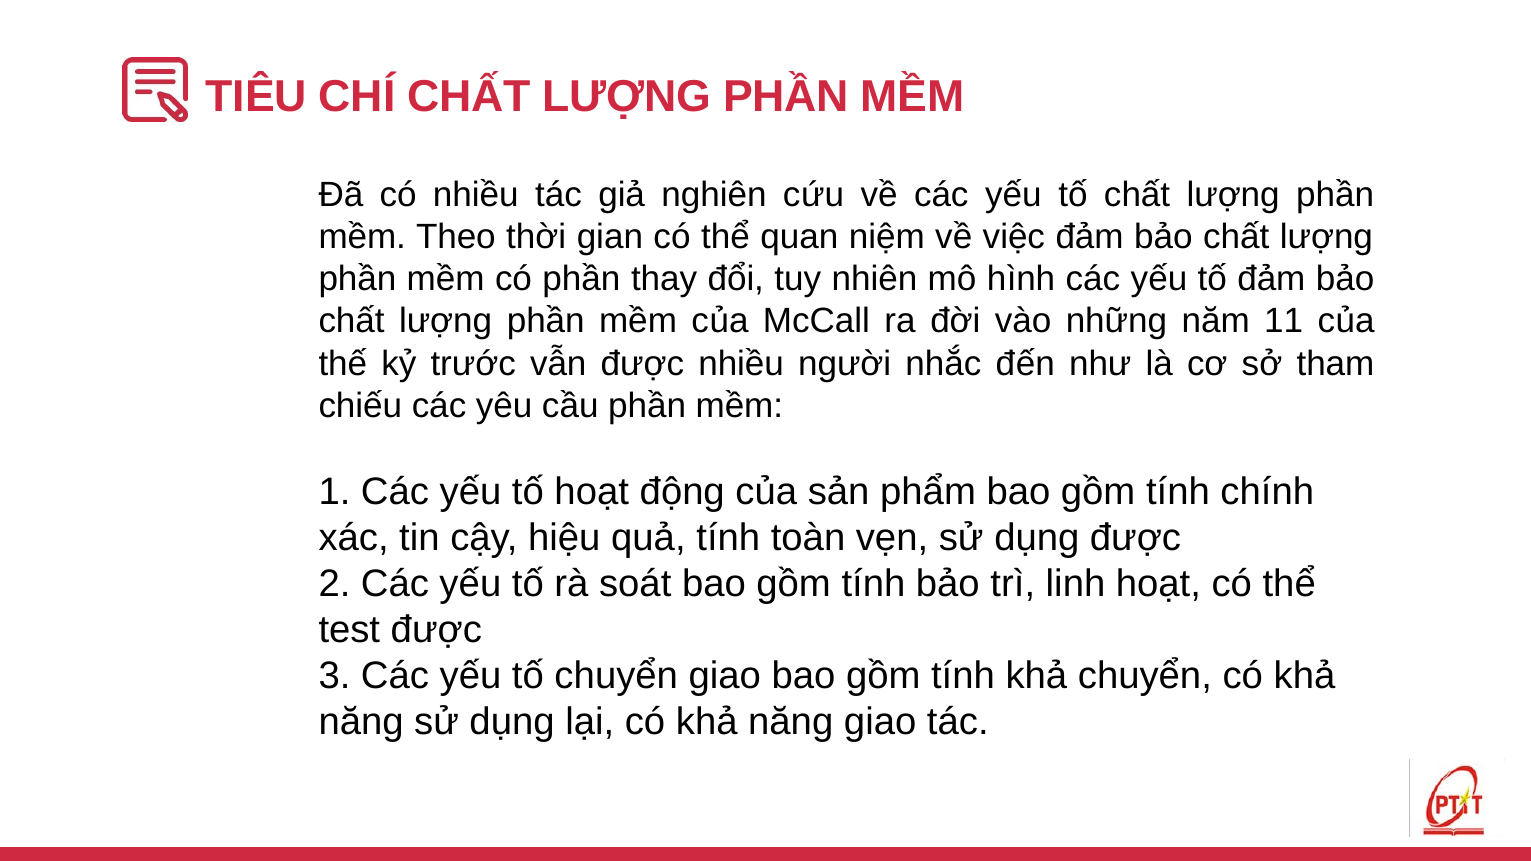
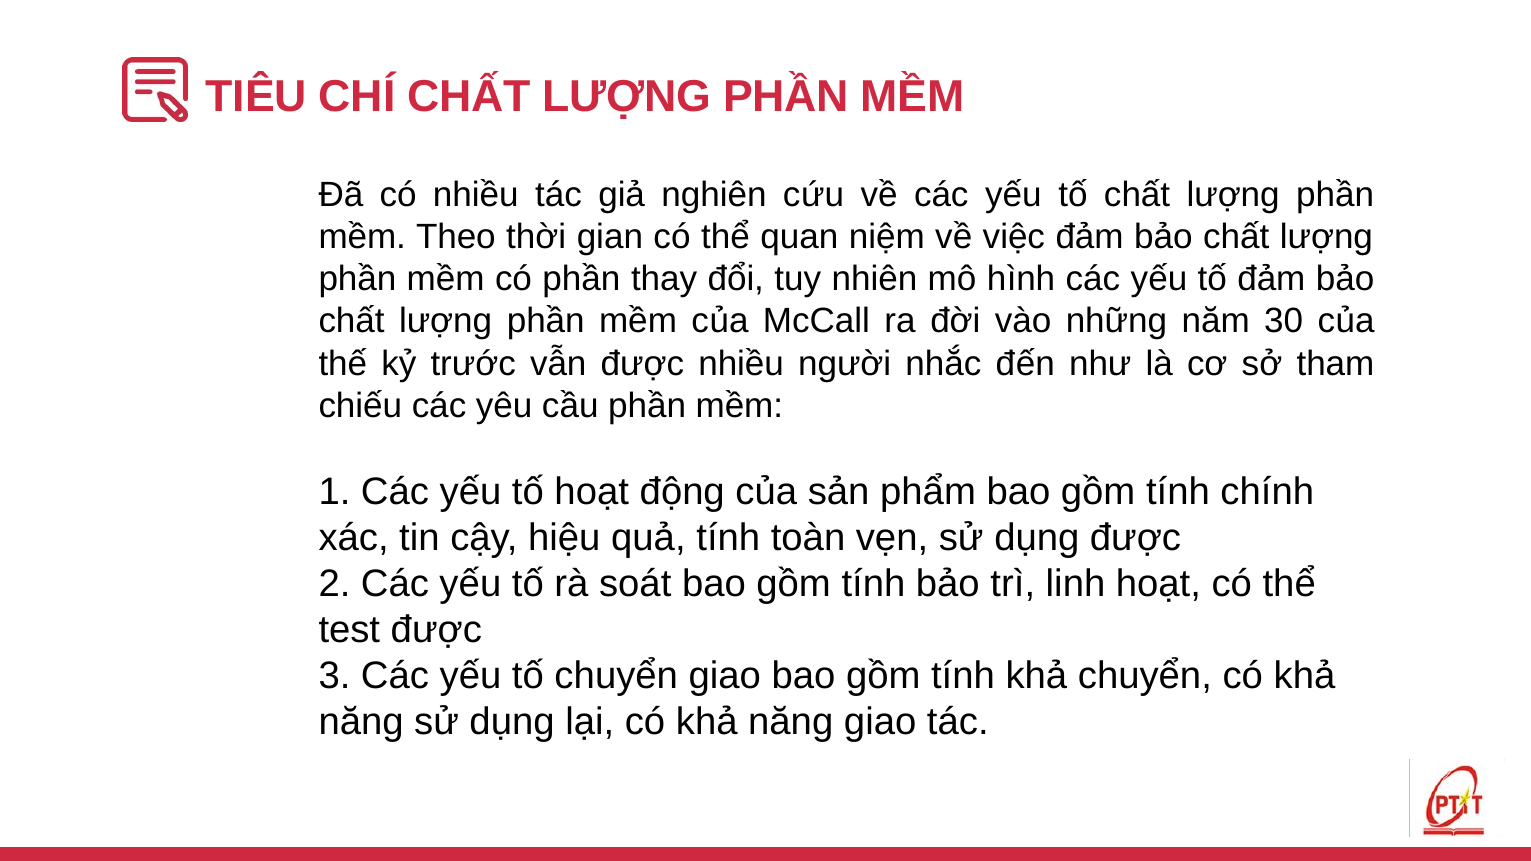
11: 11 -> 30
